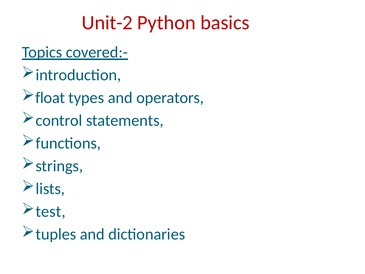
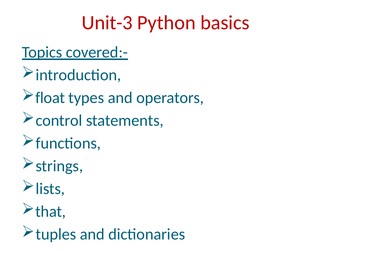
Unit-2: Unit-2 -> Unit-3
test: test -> that
